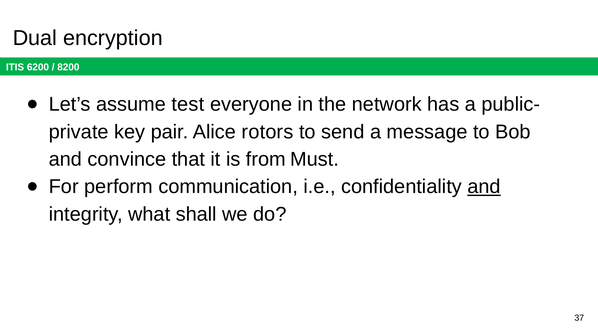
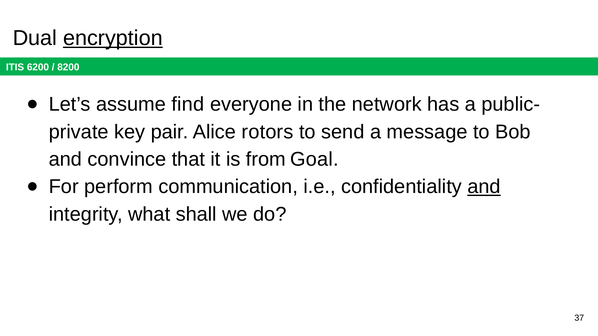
encryption underline: none -> present
test: test -> find
Must: Must -> Goal
